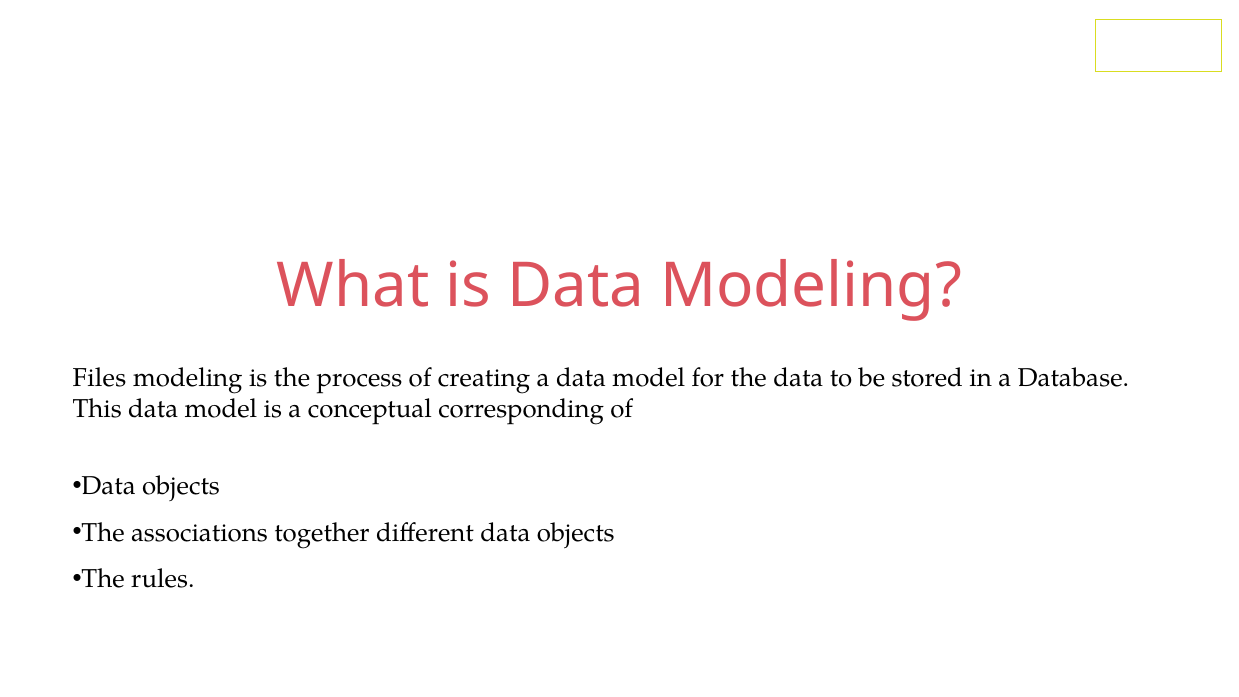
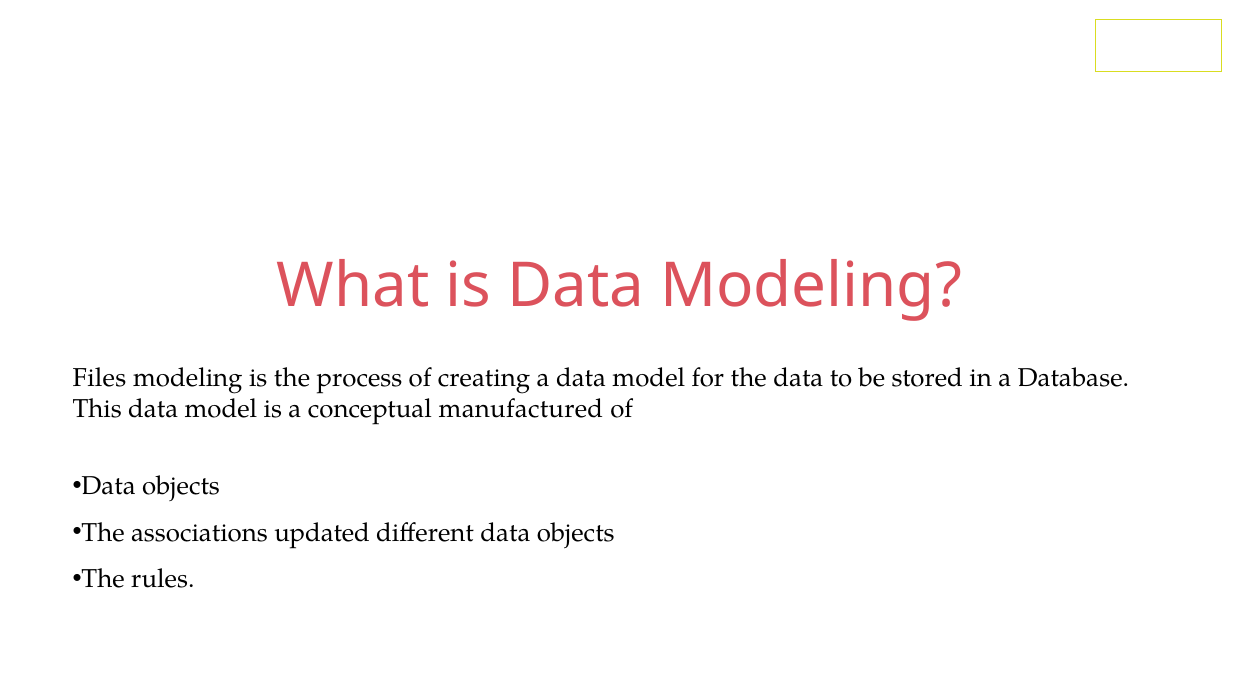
corresponding: corresponding -> manufactured
together: together -> updated
